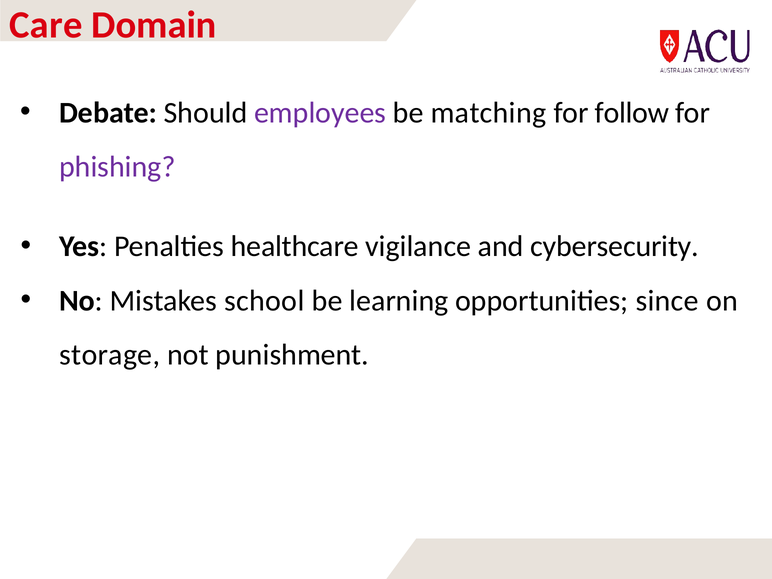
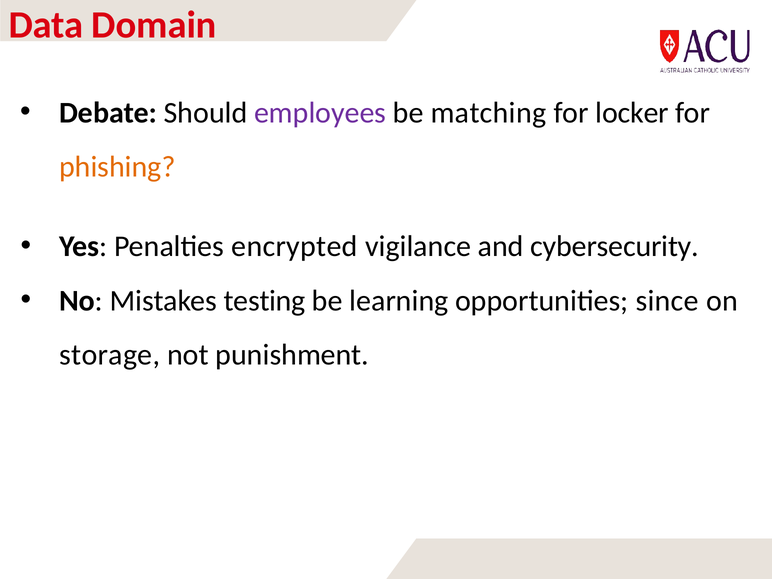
Care: Care -> Data
follow: follow -> locker
phishing colour: purple -> orange
healthcare: healthcare -> encrypted
school: school -> testing
